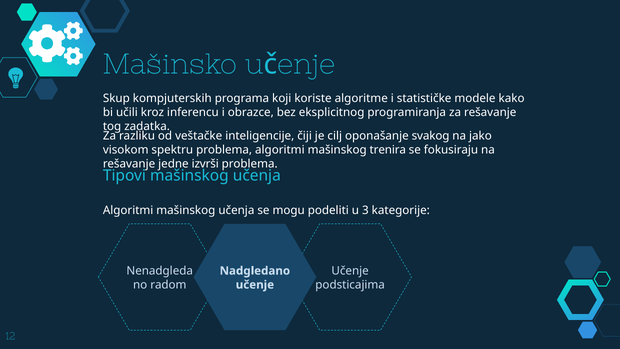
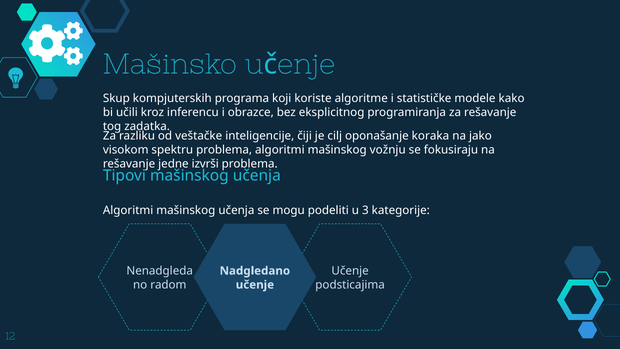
svakog: svakog -> koraka
trenira: trenira -> vožnju
